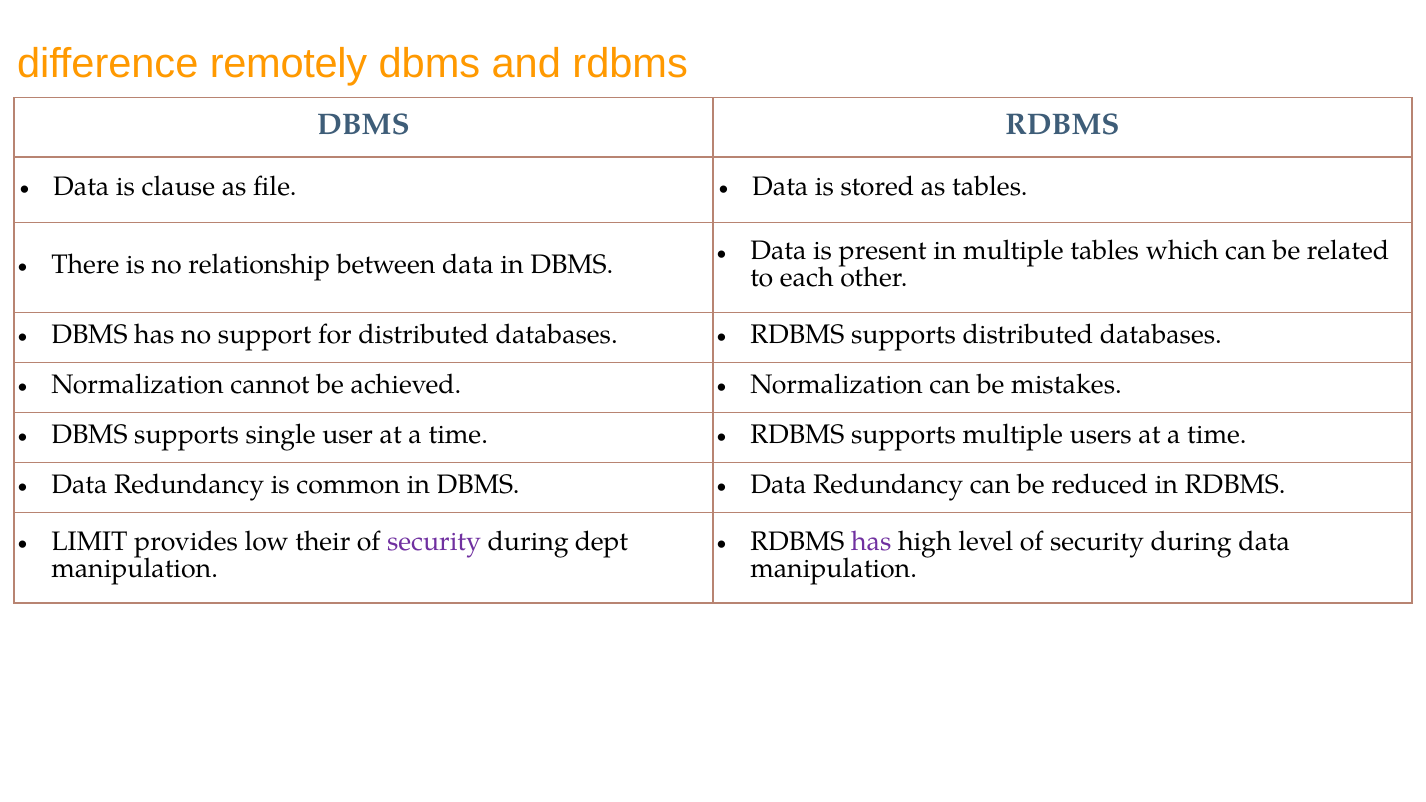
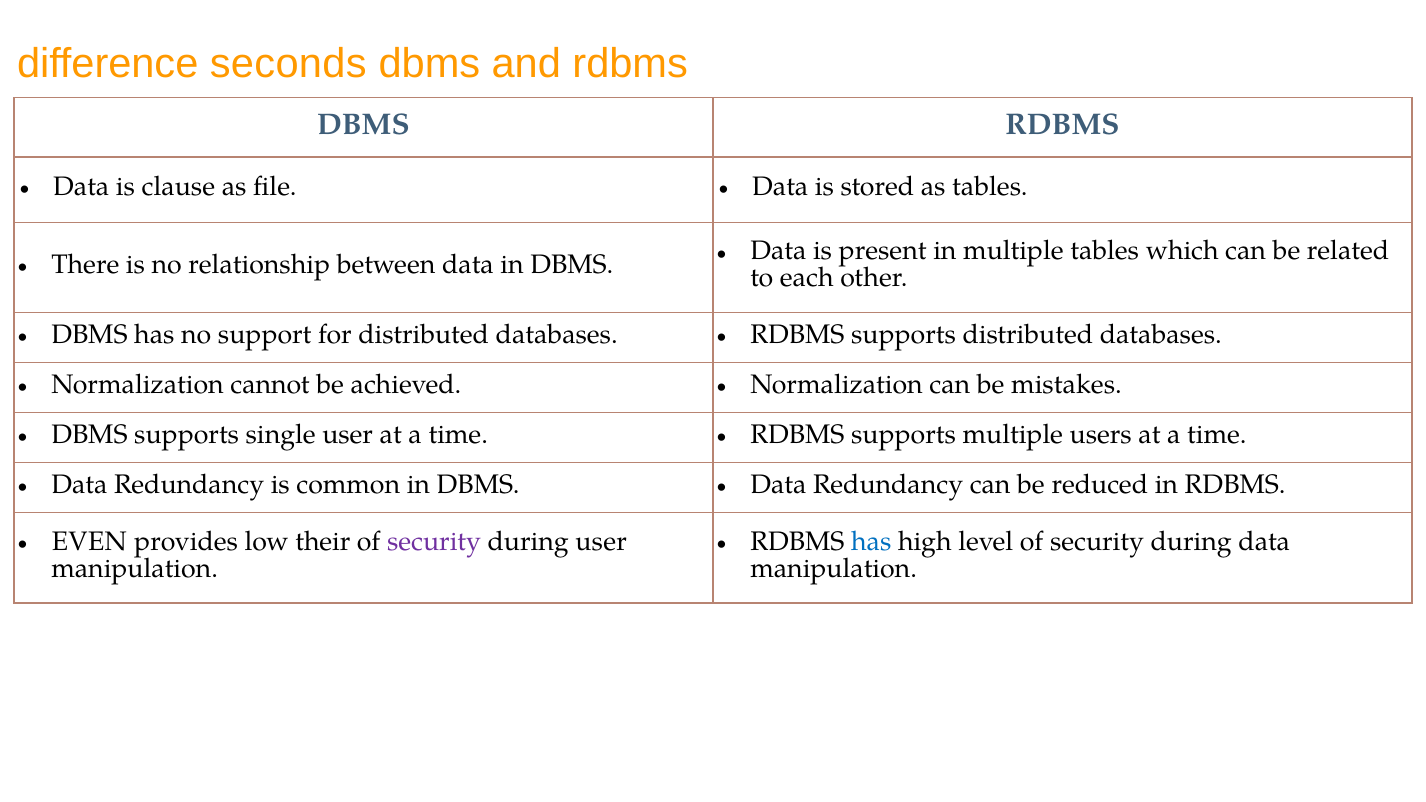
remotely: remotely -> seconds
LIMIT: LIMIT -> EVEN
during dept: dept -> user
has at (871, 542) colour: purple -> blue
